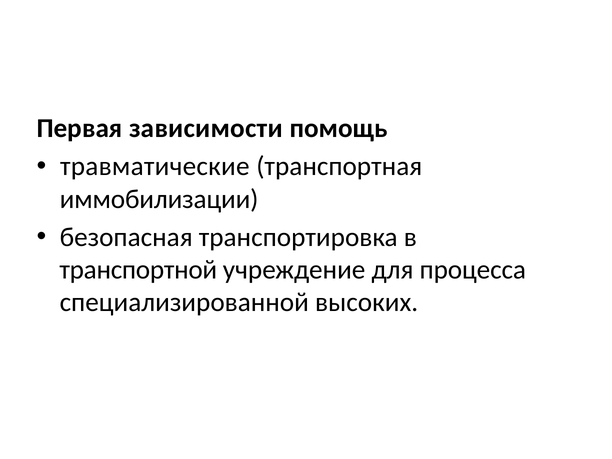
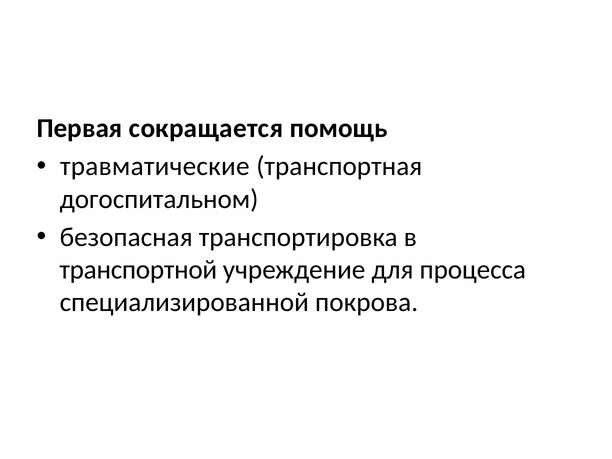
зависимости: зависимости -> сокращается
иммобилизации: иммобилизации -> догоспитальном
высоких: высоких -> покрова
